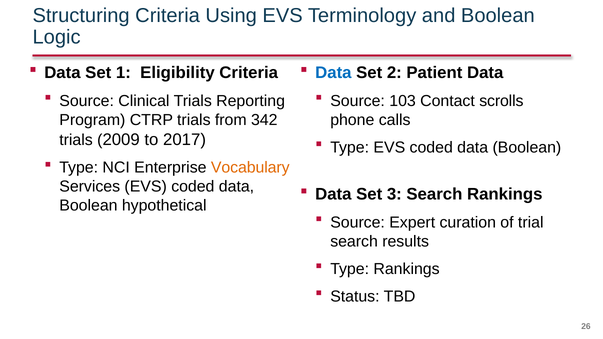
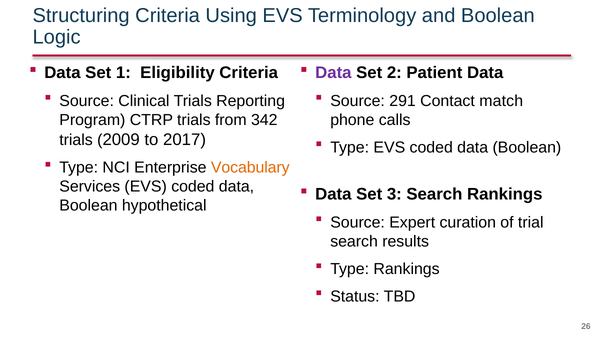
Data at (333, 73) colour: blue -> purple
103: 103 -> 291
scrolls: scrolls -> match
